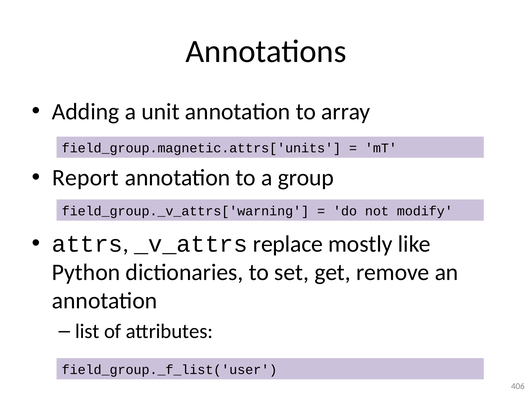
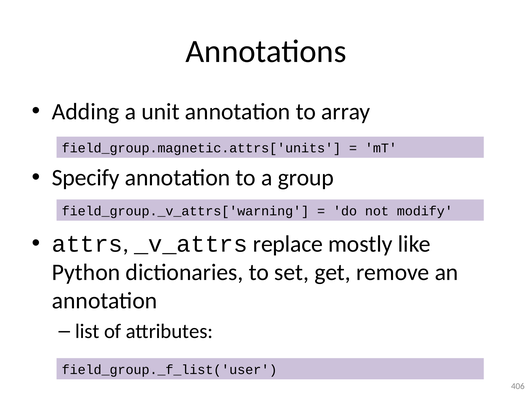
Report: Report -> Specify
